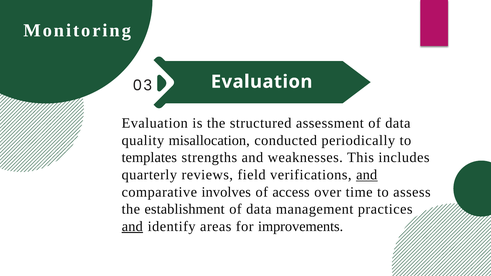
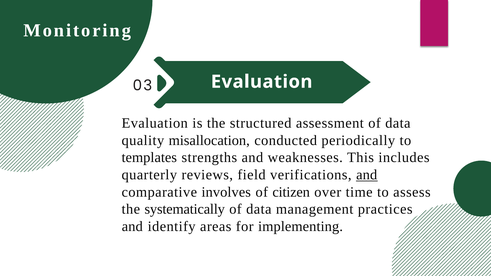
access: access -> citizen
establishment: establishment -> systematically
and at (132, 226) underline: present -> none
improvements: improvements -> implementing
